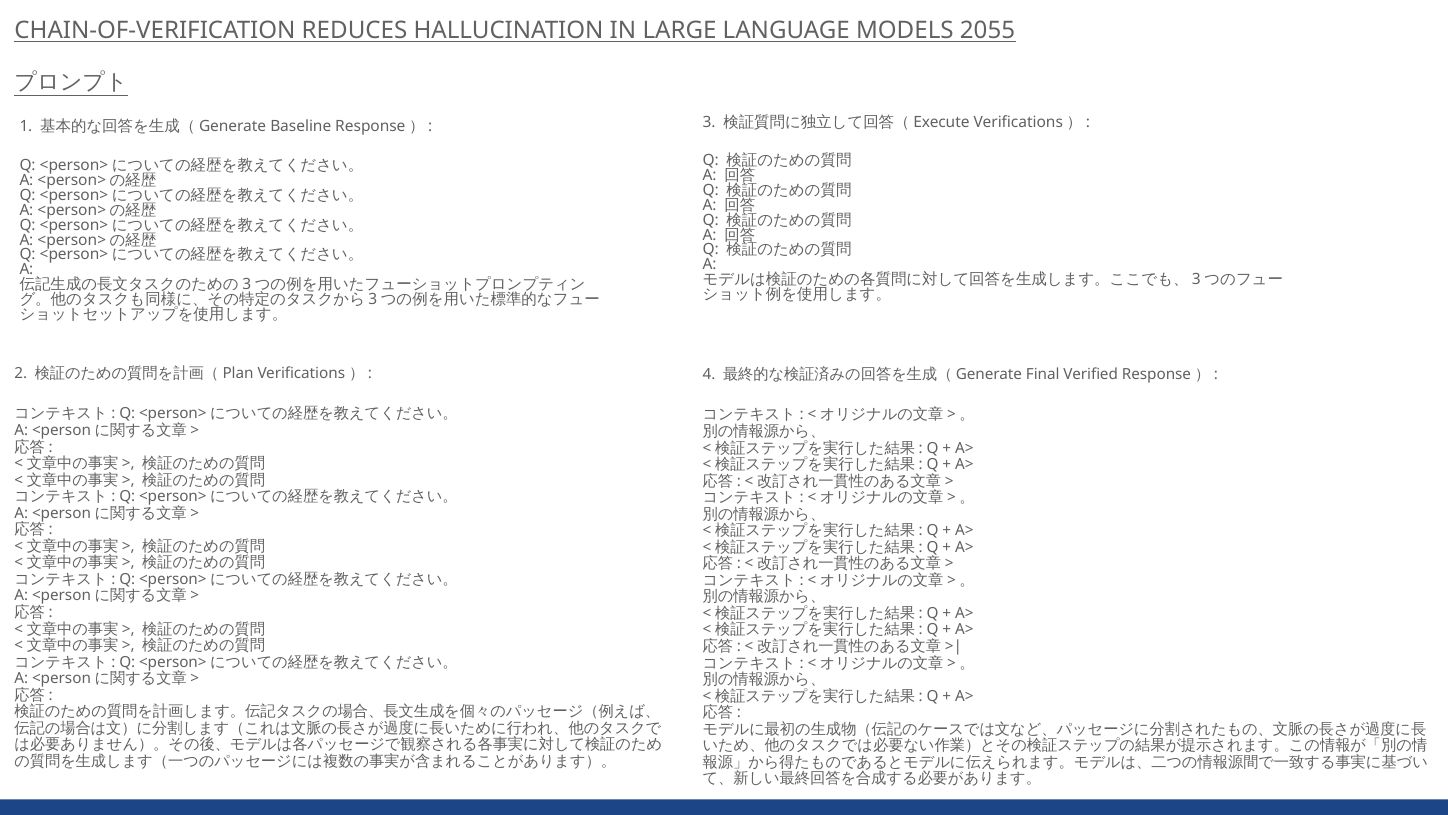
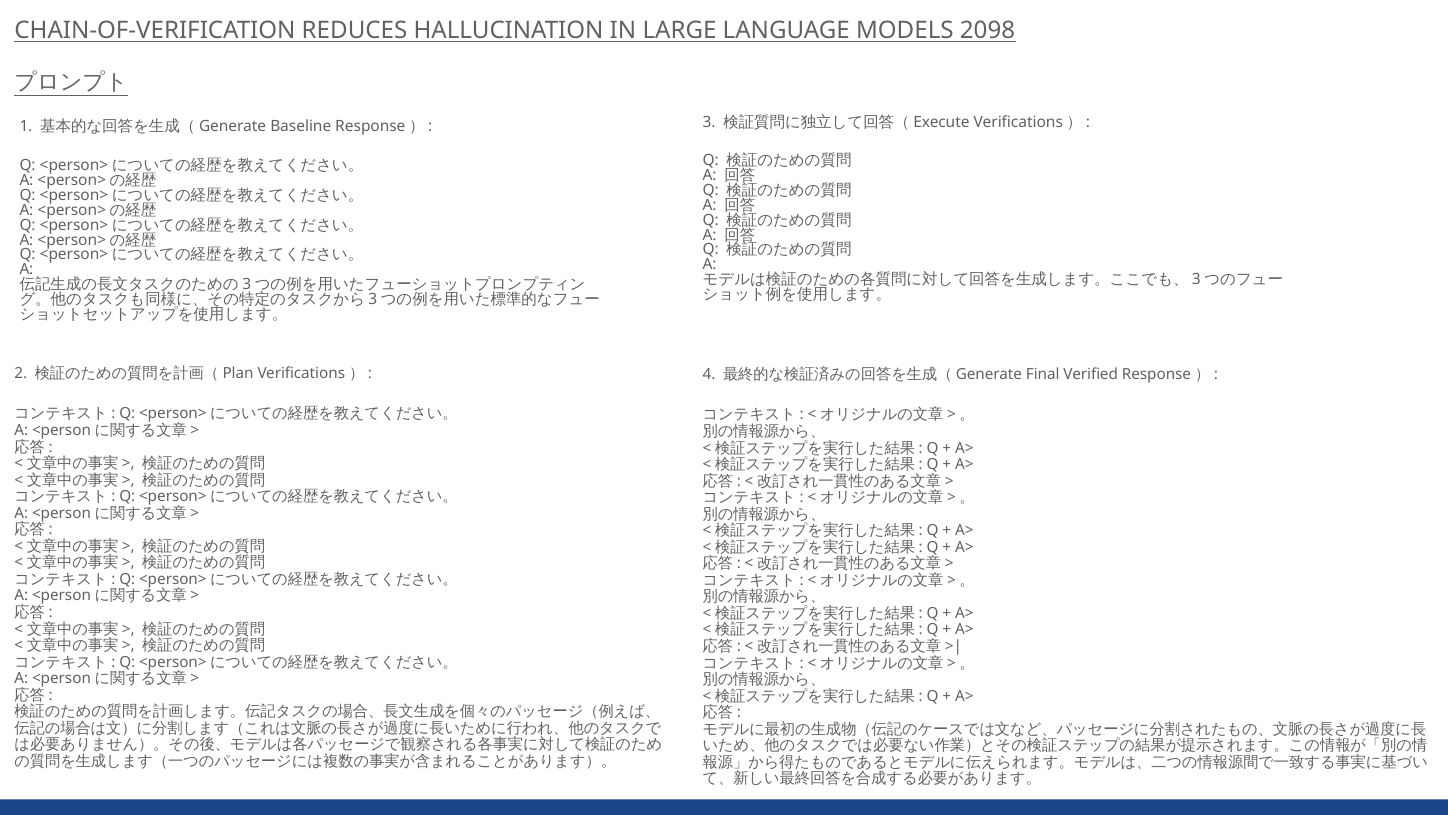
2055: 2055 -> 2098
